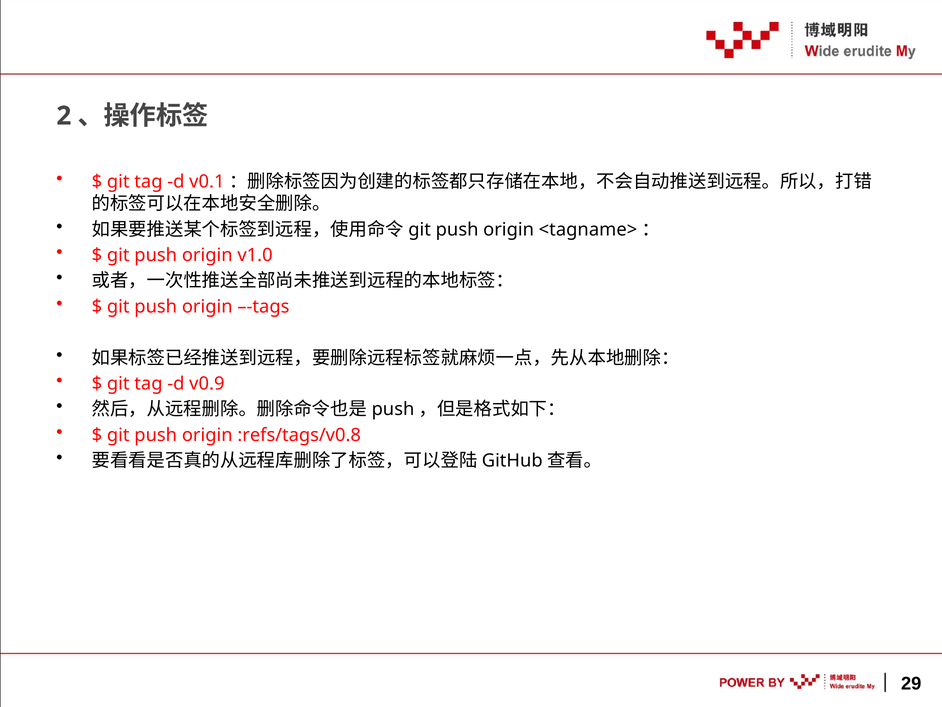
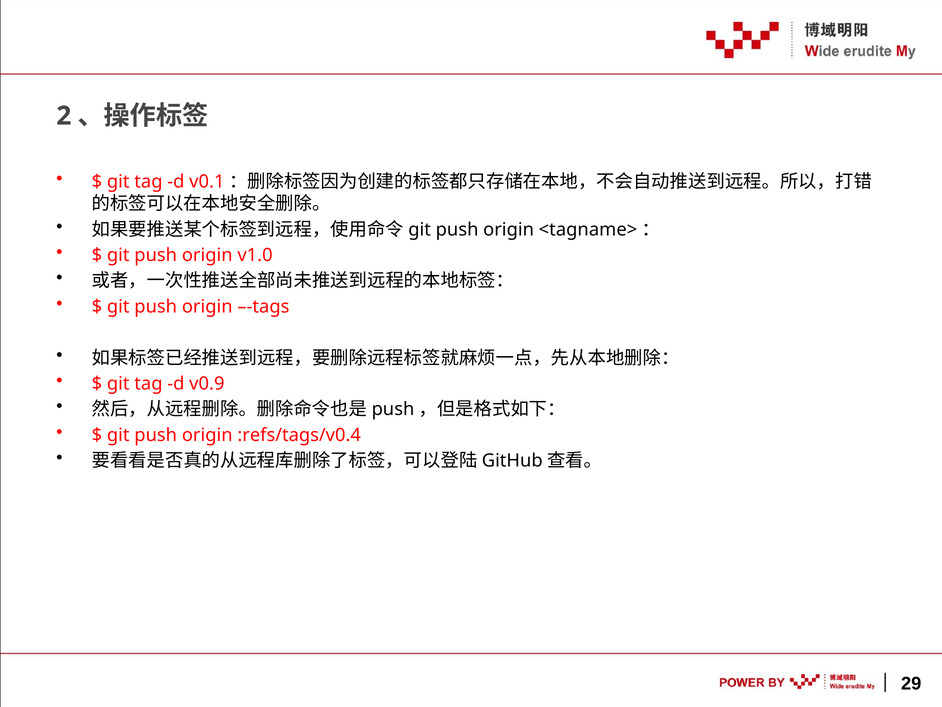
:refs/tags/v0.8: :refs/tags/v0.8 -> :refs/tags/v0.4
